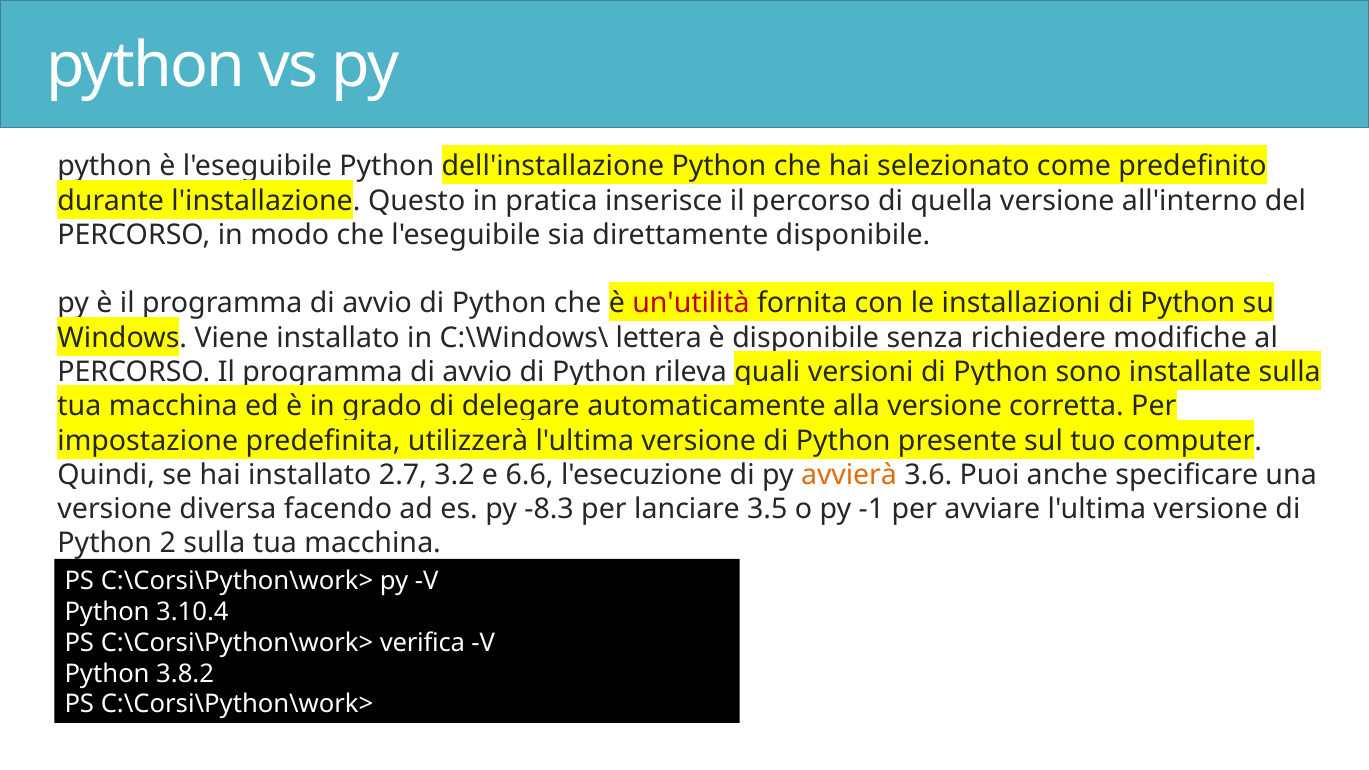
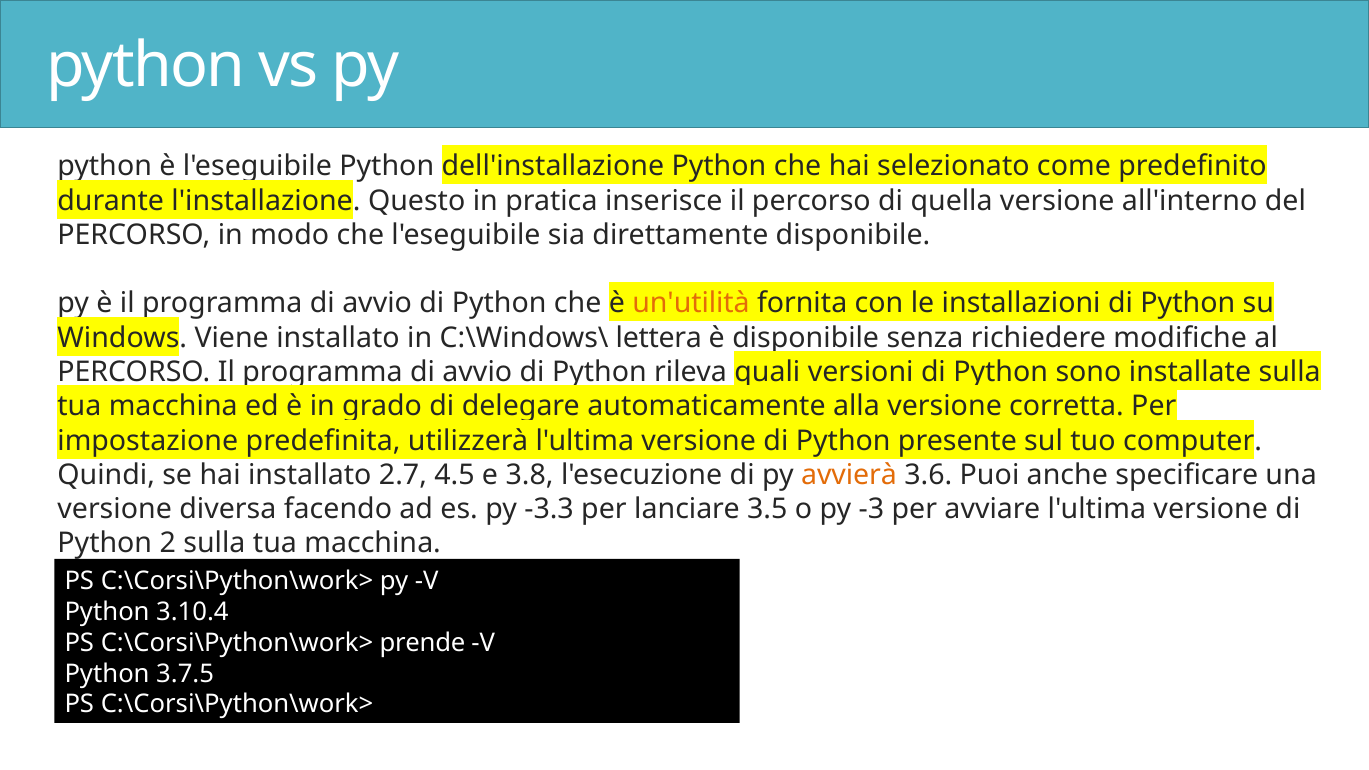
un'utilità colour: red -> orange
3.2: 3.2 -> 4.5
6.6: 6.6 -> 3.8
-8.3: -8.3 -> -3.3
-1: -1 -> -3
verifica: verifica -> prende
3.8.2: 3.8.2 -> 3.7.5
